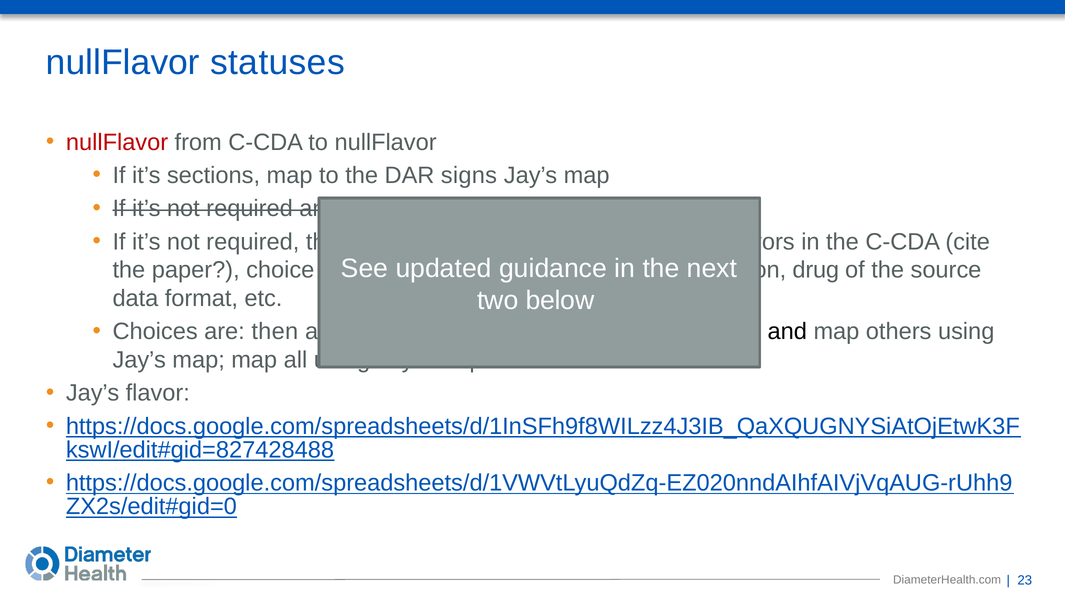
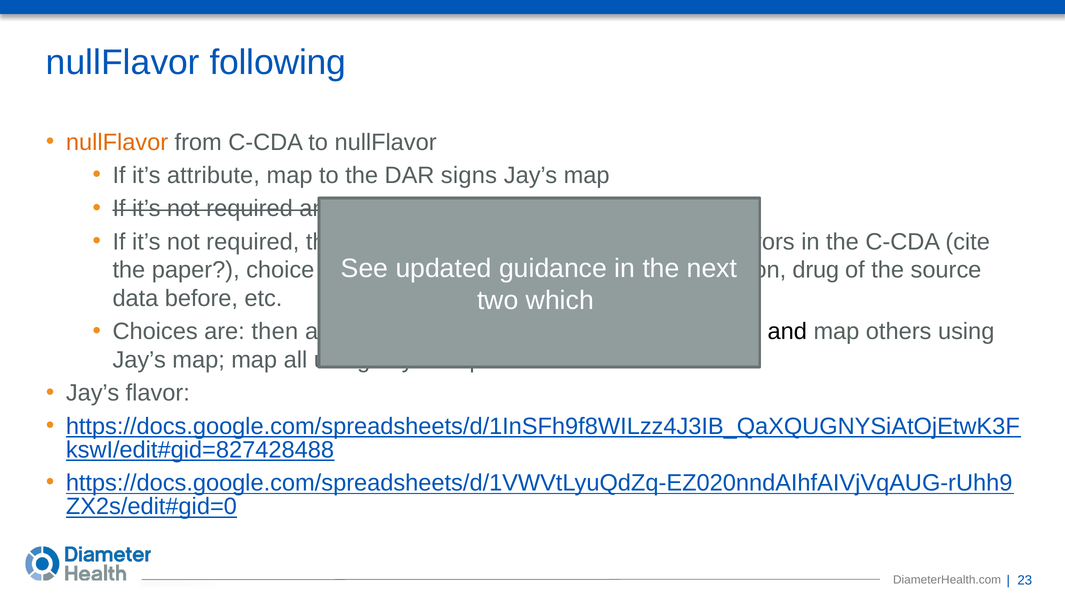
statuses: statuses -> following
nullFlavor at (117, 142) colour: red -> orange
sections: sections -> attribute
format: format -> before
below: below -> which
